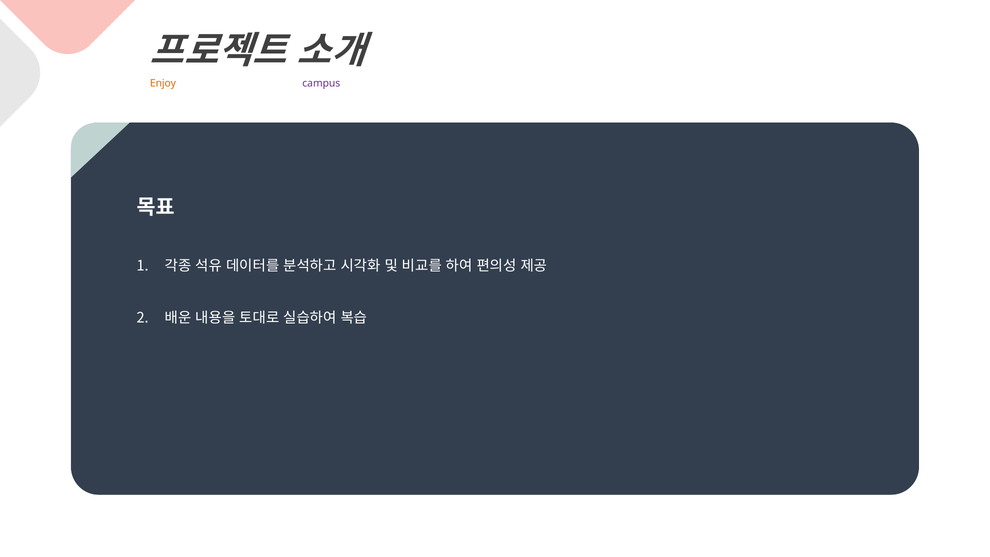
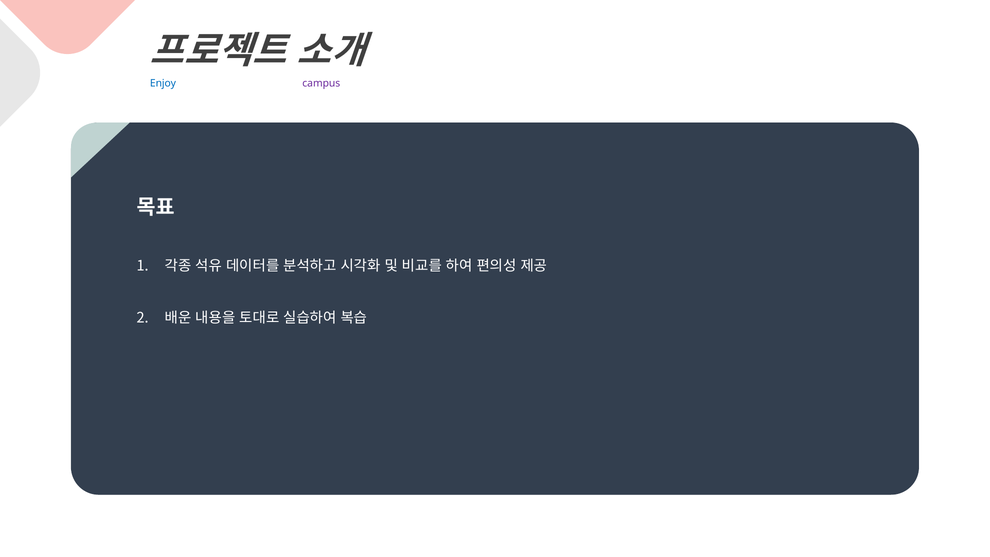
Enjoy colour: orange -> blue
